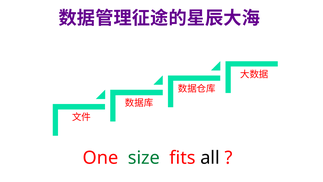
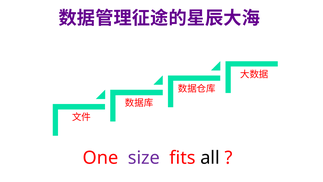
size colour: green -> purple
